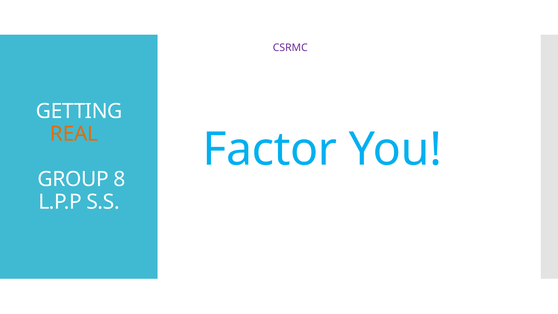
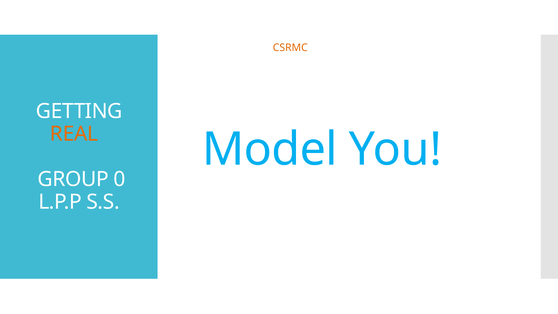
CSRMC colour: purple -> orange
Factor: Factor -> Model
8: 8 -> 0
